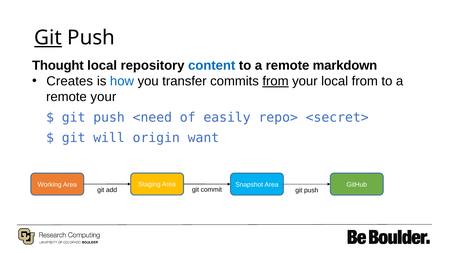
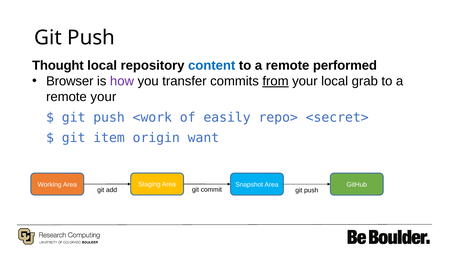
Git at (48, 38) underline: present -> none
markdown: markdown -> performed
Creates: Creates -> Browser
how colour: blue -> purple
local from: from -> grab
<need: <need -> <work
will: will -> item
